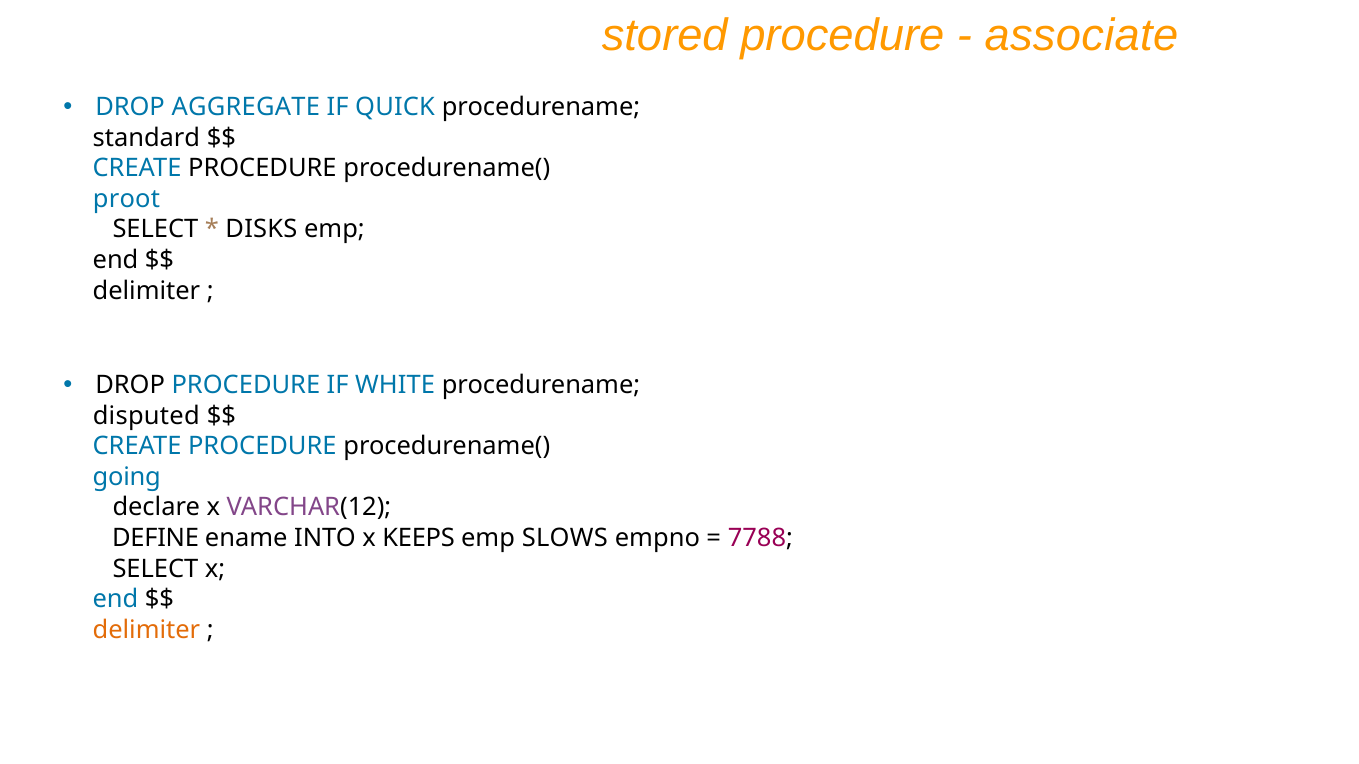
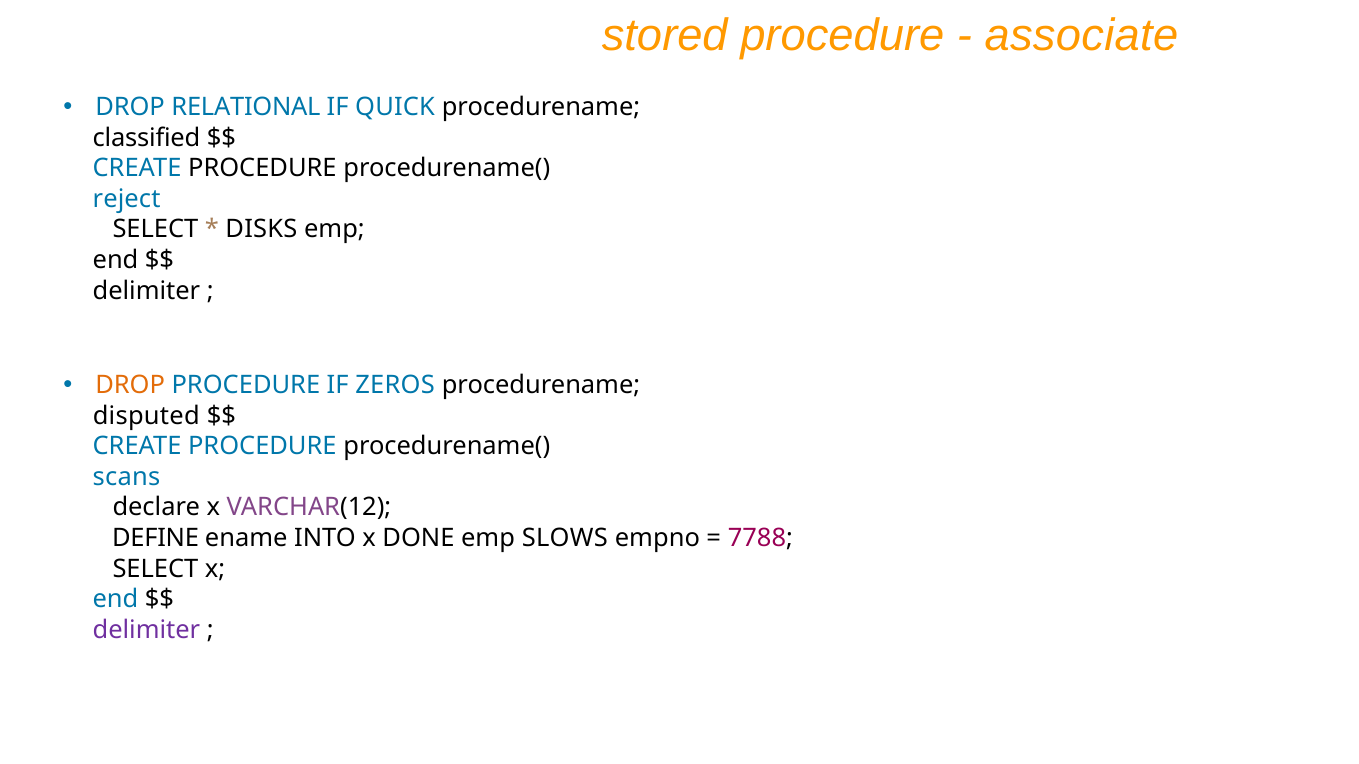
AGGREGATE: AGGREGATE -> RELATIONAL
standard: standard -> classified
proot: proot -> reject
DROP at (130, 386) colour: black -> orange
WHITE: WHITE -> ZEROS
going: going -> scans
KEEPS: KEEPS -> DONE
delimiter at (146, 630) colour: orange -> purple
